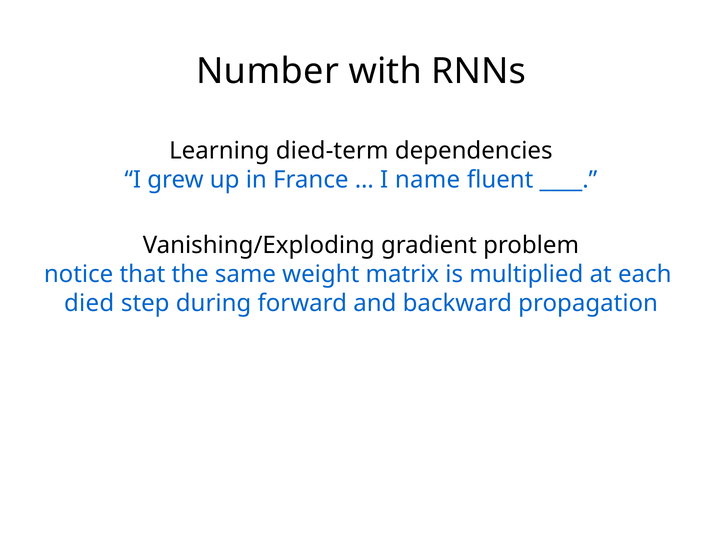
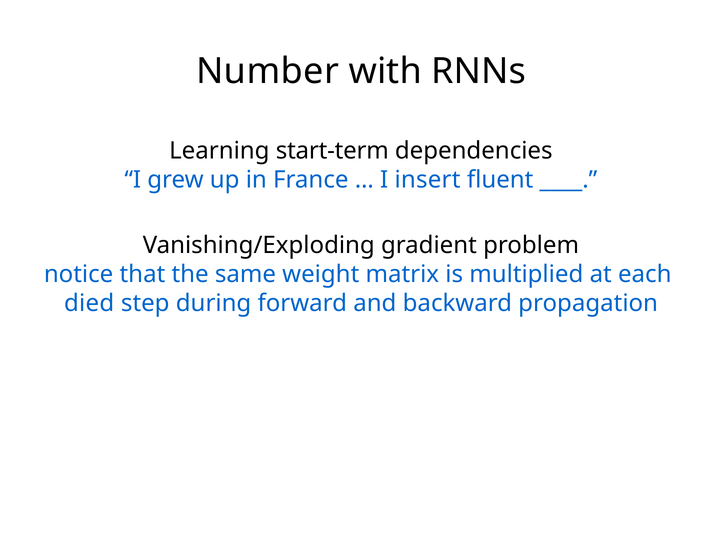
died-term: died-term -> start-term
name: name -> insert
